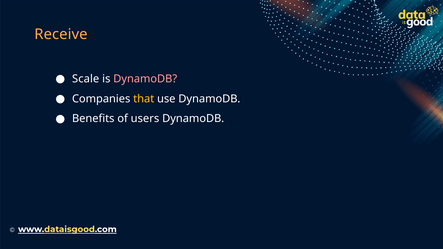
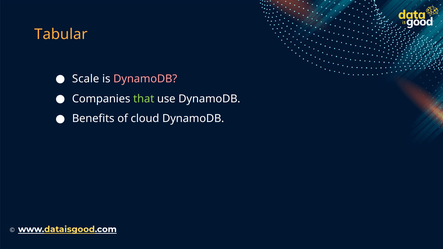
Receive: Receive -> Tabular
that colour: yellow -> light green
users: users -> cloud
